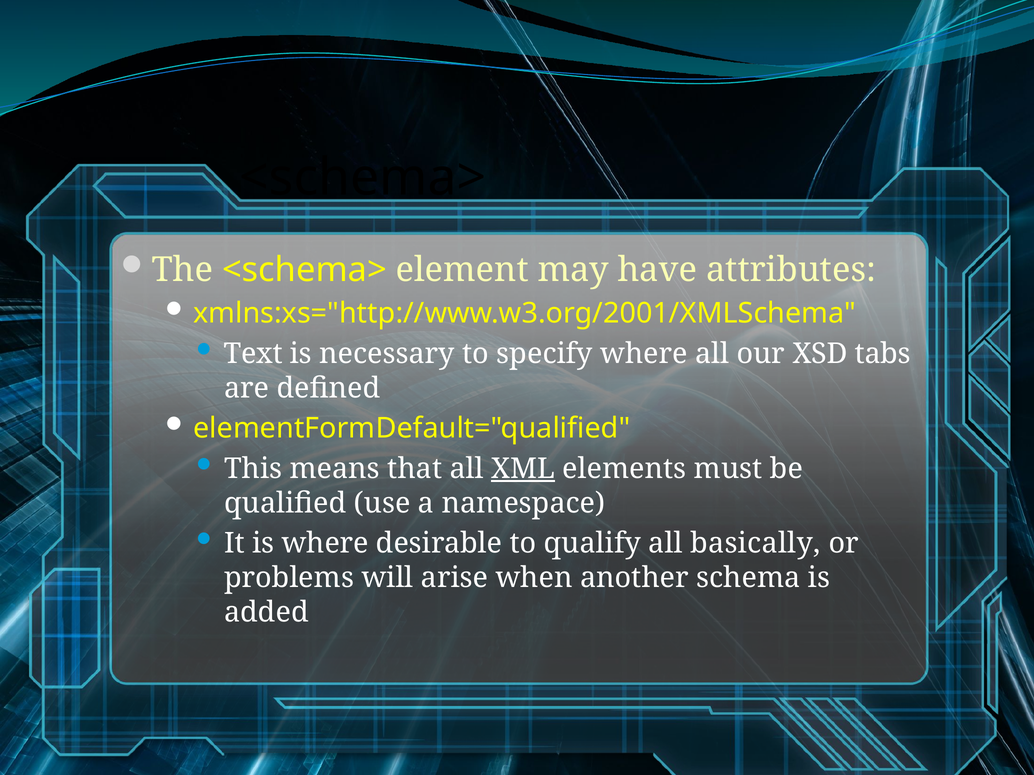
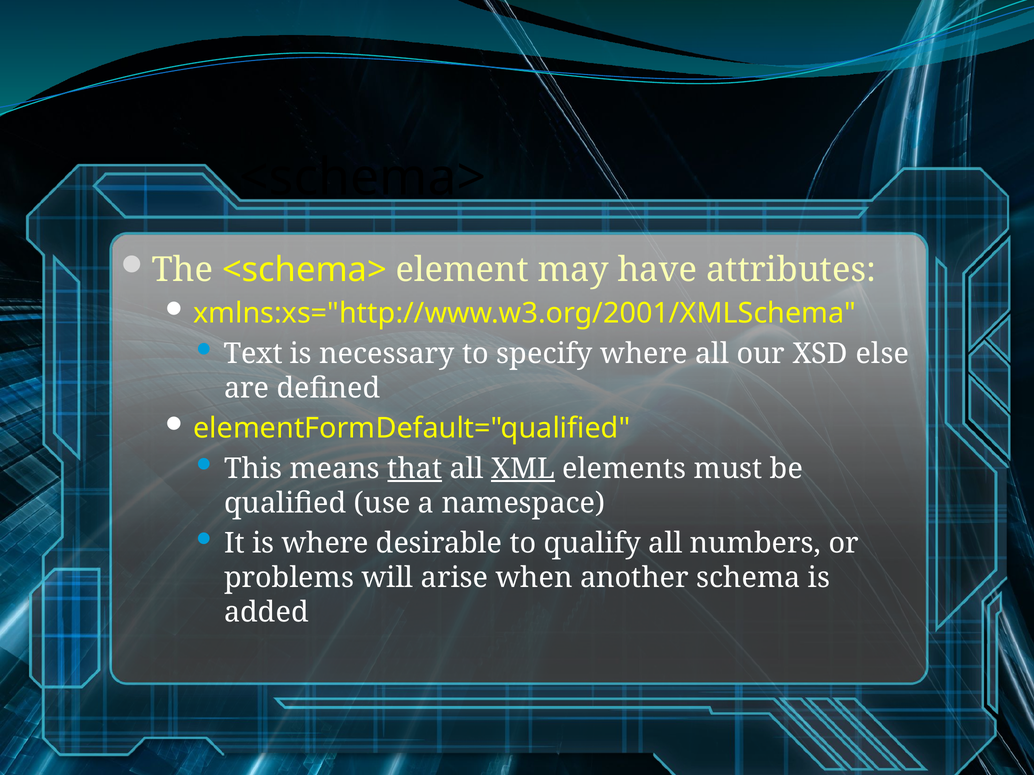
tabs: tabs -> else
that underline: none -> present
basically: basically -> numbers
